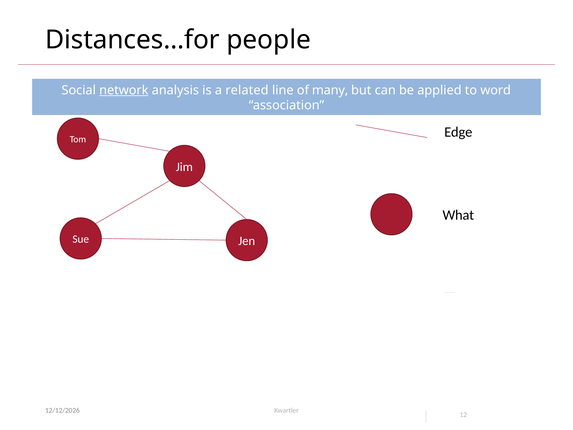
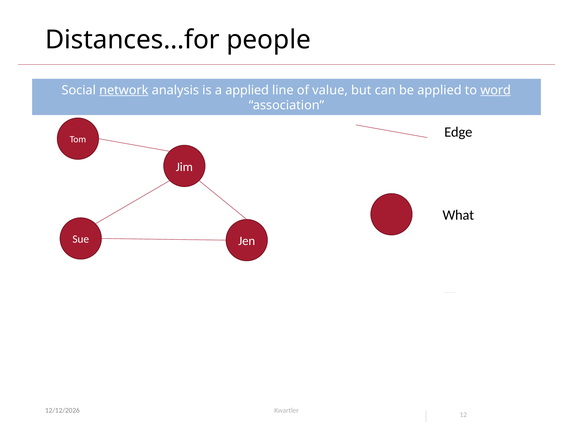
a related: related -> applied
many: many -> value
word underline: none -> present
